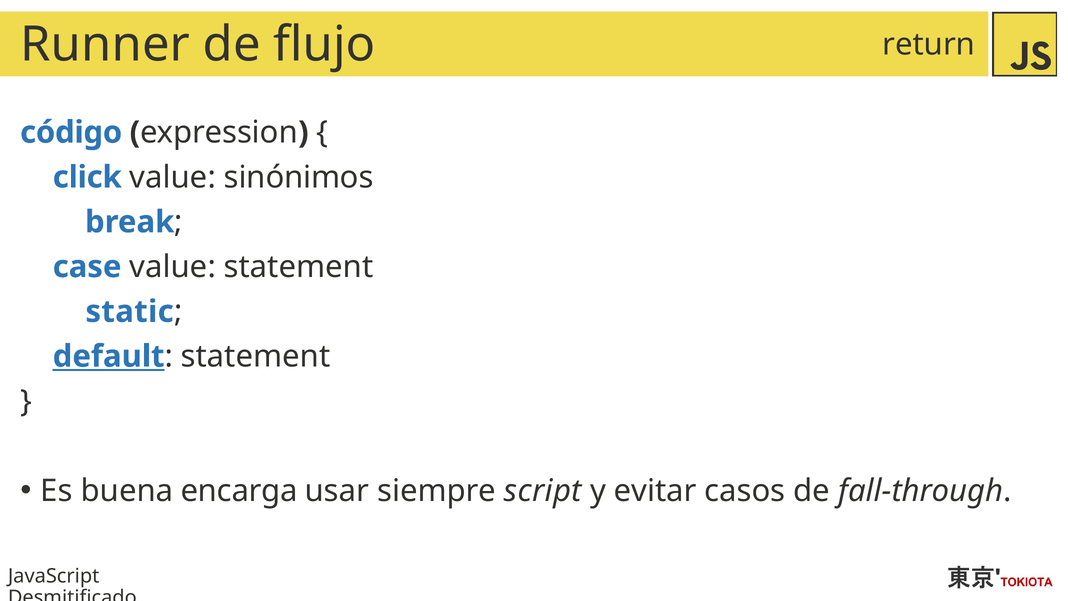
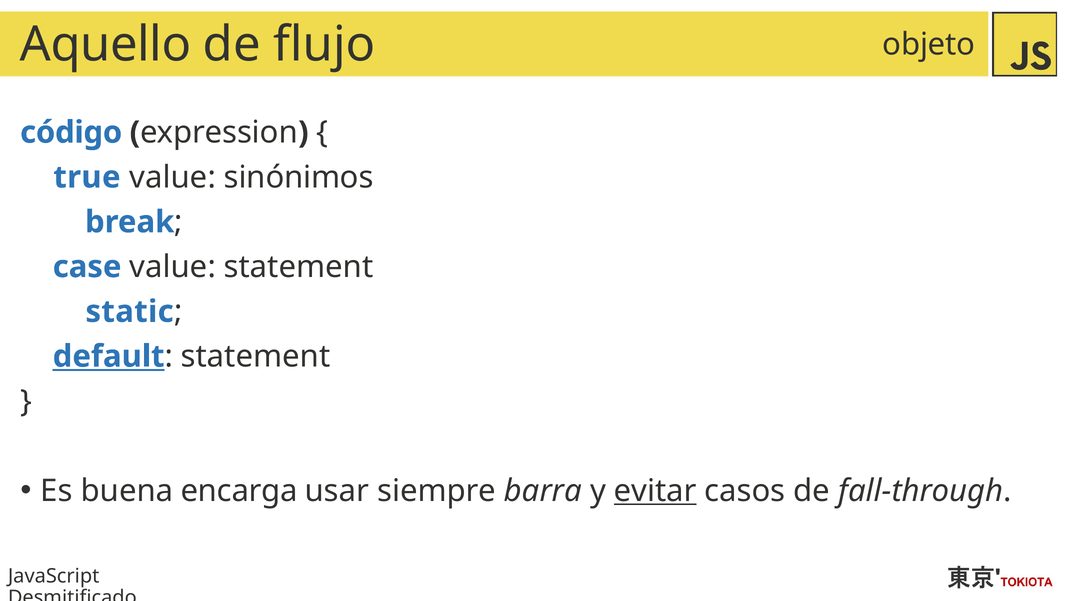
Runner: Runner -> Aquello
return: return -> objeto
click: click -> true
script: script -> barra
evitar underline: none -> present
